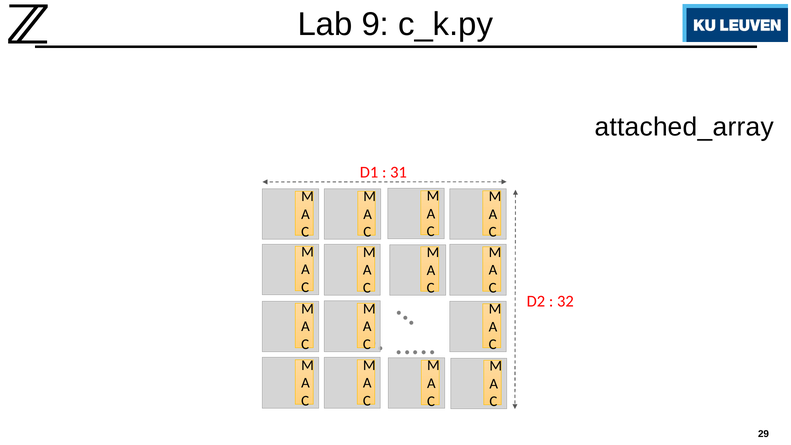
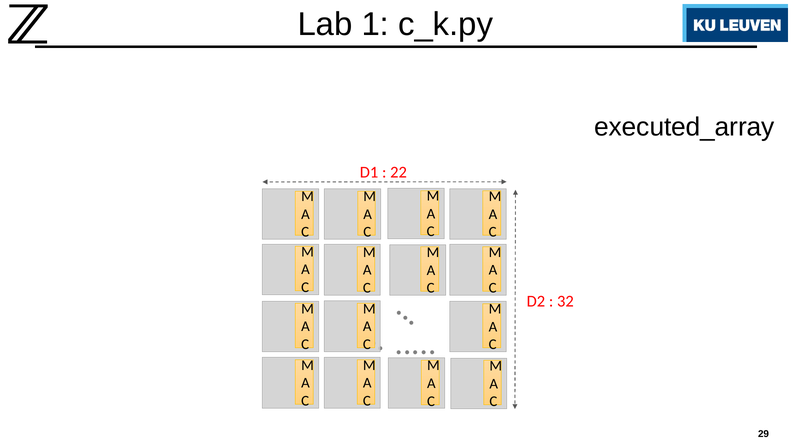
9: 9 -> 1
attached_array: attached_array -> executed_array
31: 31 -> 22
